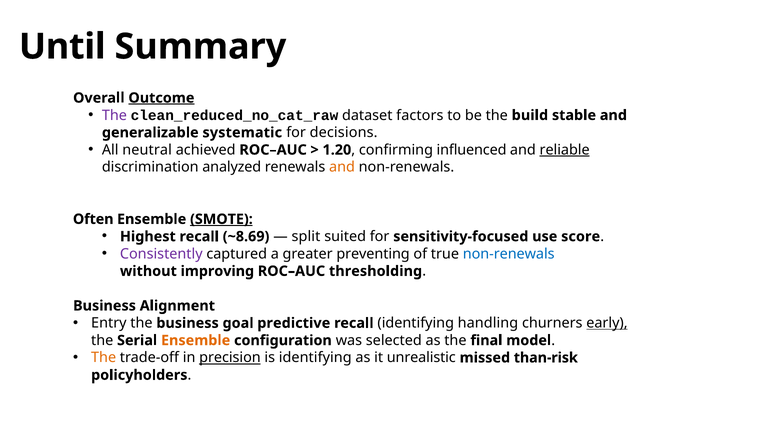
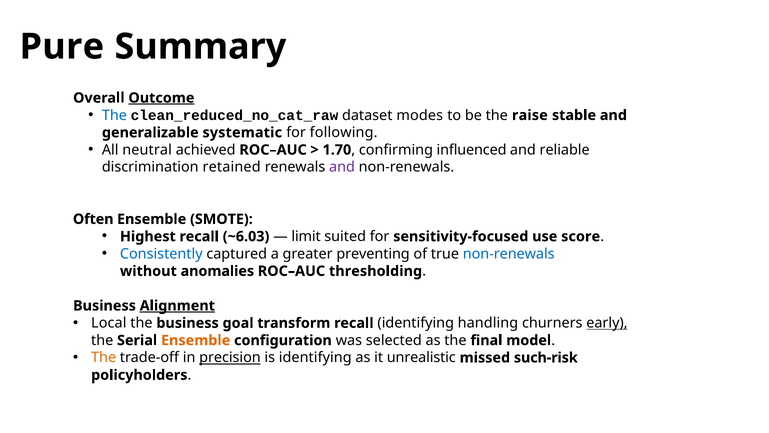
Until: Until -> Pure
The at (114, 115) colour: purple -> blue
factors: factors -> modes
build: build -> raise
decisions: decisions -> following
1.20: 1.20 -> 1.70
reliable underline: present -> none
analyzed: analyzed -> retained
and at (342, 167) colour: orange -> purple
SMOTE underline: present -> none
~8.69: ~8.69 -> ~6.03
split: split -> limit
Consistently colour: purple -> blue
improving: improving -> anomalies
Alignment underline: none -> present
Entry: Entry -> Local
predictive: predictive -> transform
than-risk: than-risk -> such-risk
